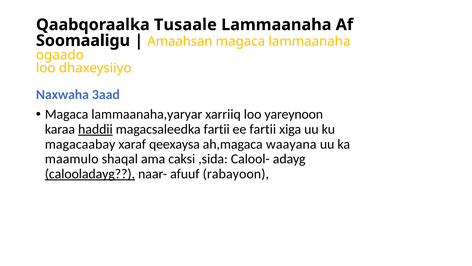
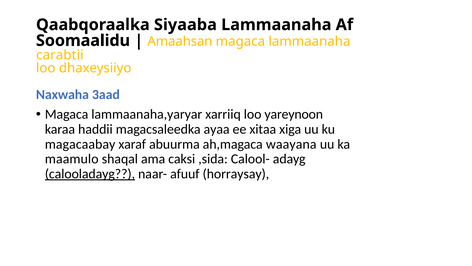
Tusaale: Tusaale -> Siyaaba
Soomaaligu: Soomaaligu -> Soomaalidu
ogaado: ogaado -> carabtii
haddii underline: present -> none
magacsaleedka fartii: fartii -> ayaa
ee fartii: fartii -> xitaa
qeexaysa: qeexaysa -> abuurma
rabayoon: rabayoon -> horraysay
